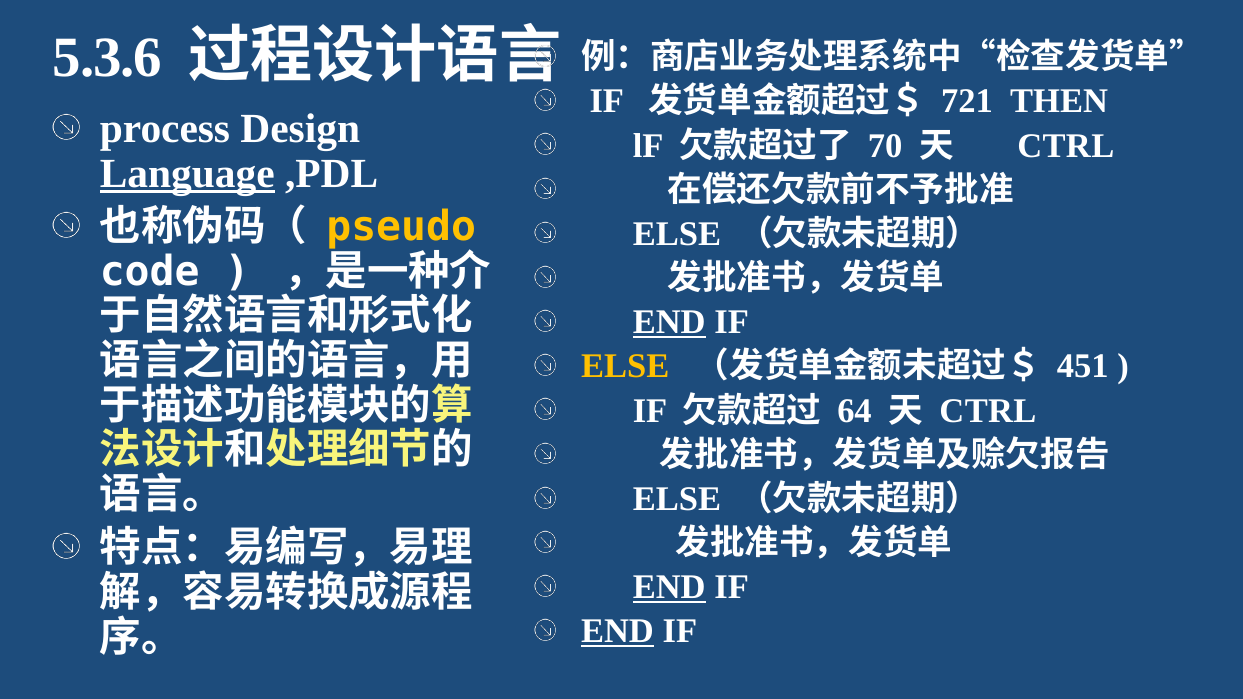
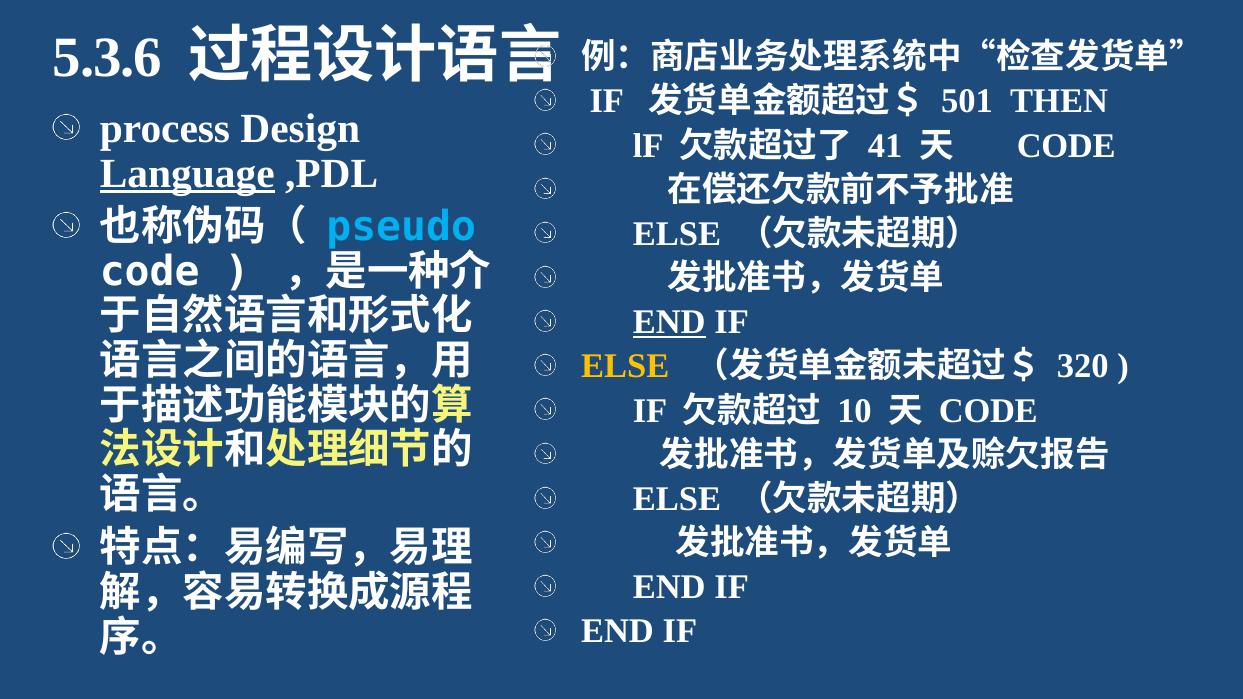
721: 721 -> 501
70: 70 -> 41
CTRL at (1066, 146): CTRL -> CODE
pseudo colour: yellow -> light blue
451: 451 -> 320
64: 64 -> 10
CTRL at (988, 411): CTRL -> CODE
END at (669, 588) underline: present -> none
END at (617, 632) underline: present -> none
